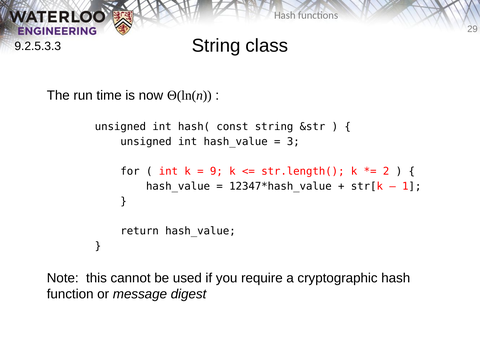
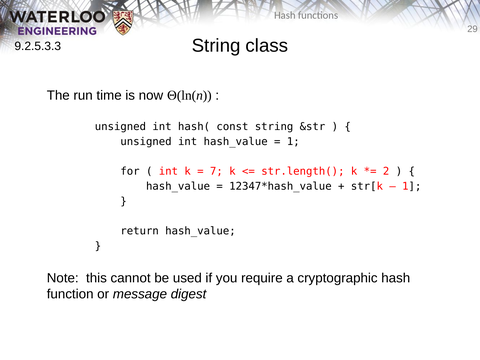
3 at (293, 142): 3 -> 1
9: 9 -> 7
